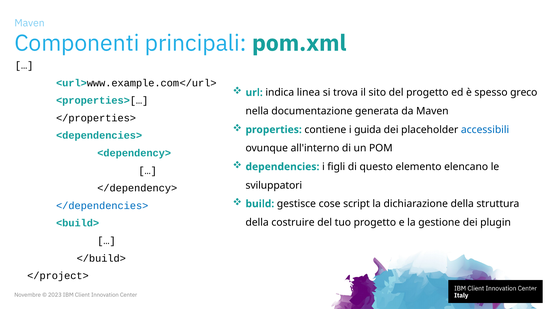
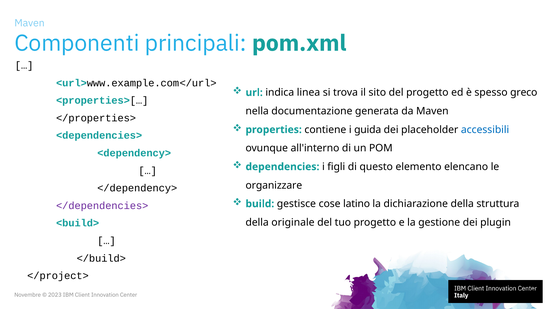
sviluppatori: sviluppatori -> organizzare
script: script -> latino
</dependencies> colour: blue -> purple
costruire: costruire -> originale
